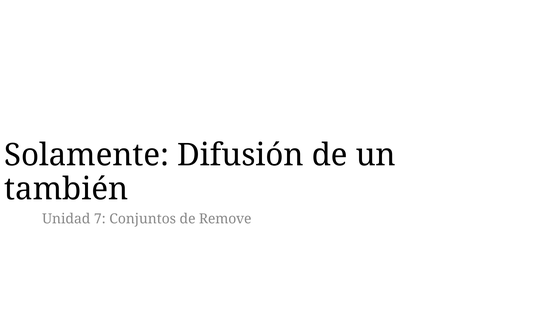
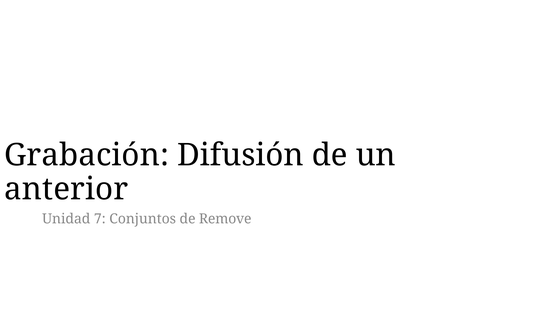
Solamente: Solamente -> Grabación
también: también -> anterior
